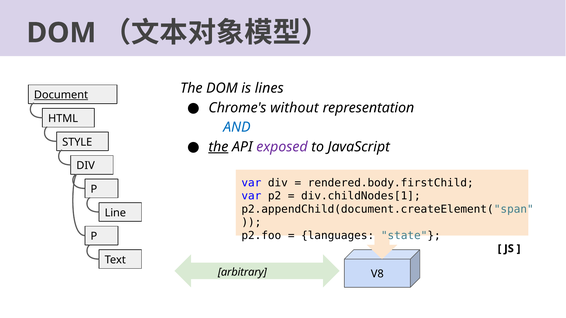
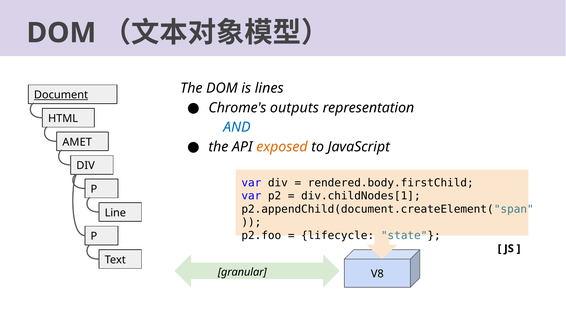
without: without -> outputs
STYLE: STYLE -> AMET
the at (218, 147) underline: present -> none
exposed colour: purple -> orange
languages: languages -> lifecycle
arbitrary: arbitrary -> granular
